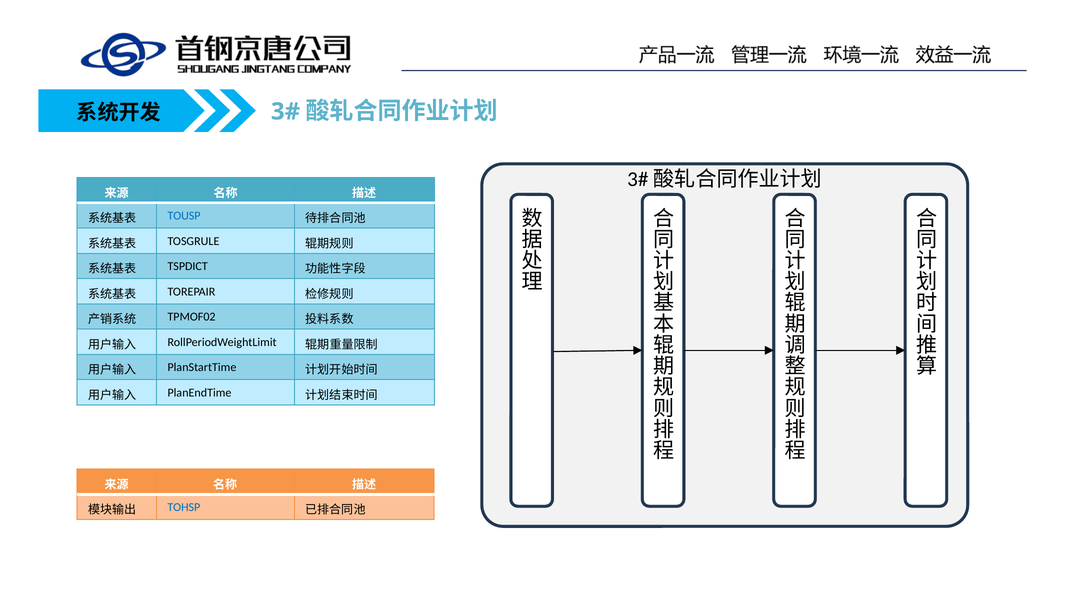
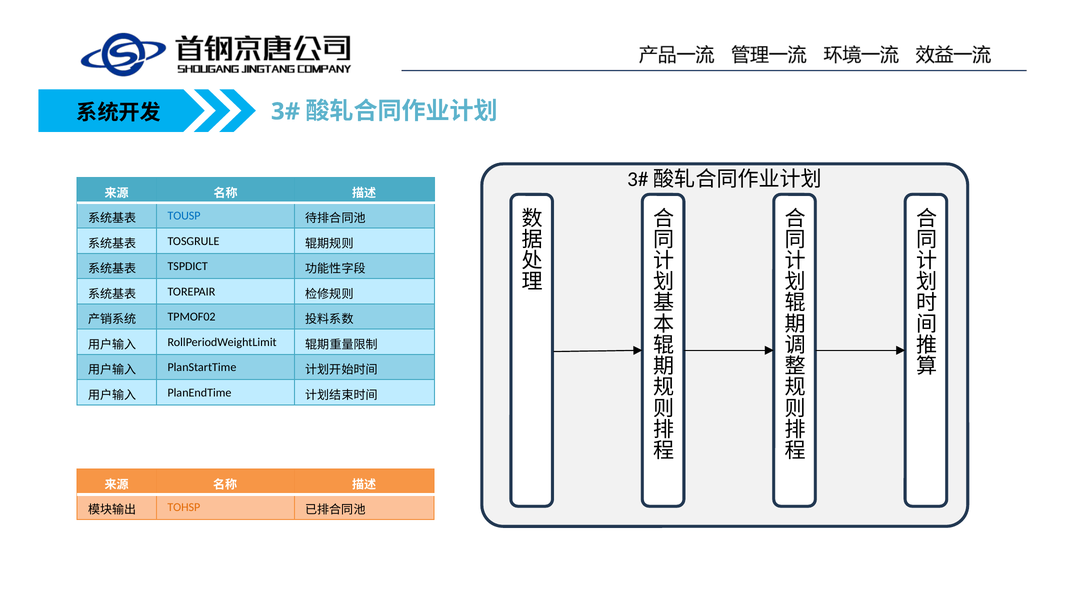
TOHSP colour: blue -> orange
